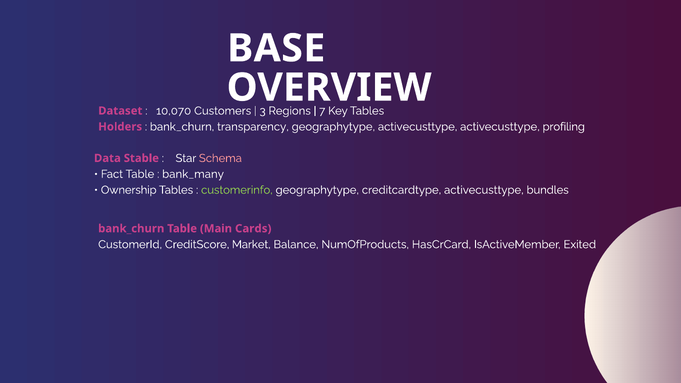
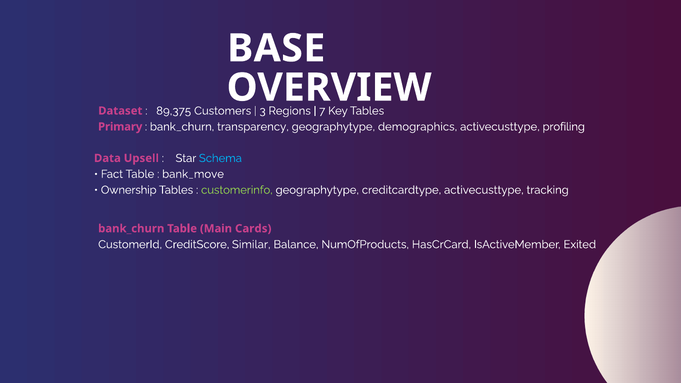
10,070: 10,070 -> 89,375
Holders: Holders -> Primary
geographytype activecusttype: activecusttype -> demographics
Stable: Stable -> Upsell
Schema colour: pink -> light blue
bank_many: bank_many -> bank_move
bundles: bundles -> tracking
Market: Market -> Similar
